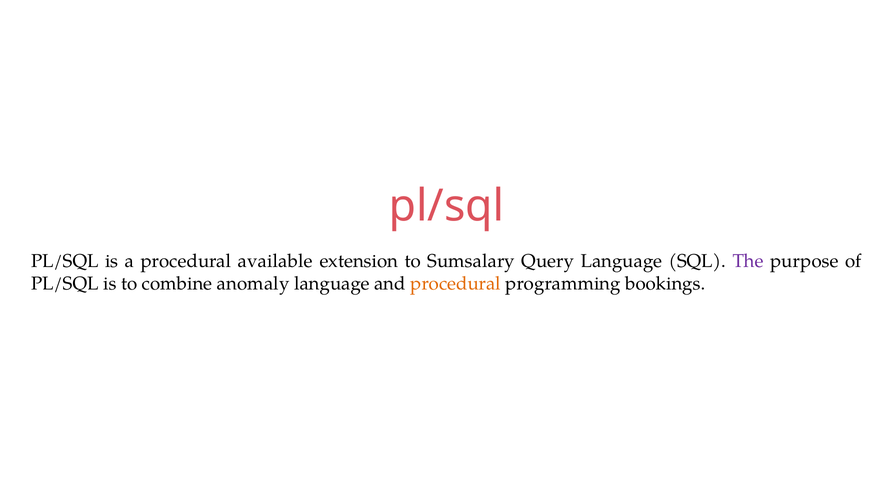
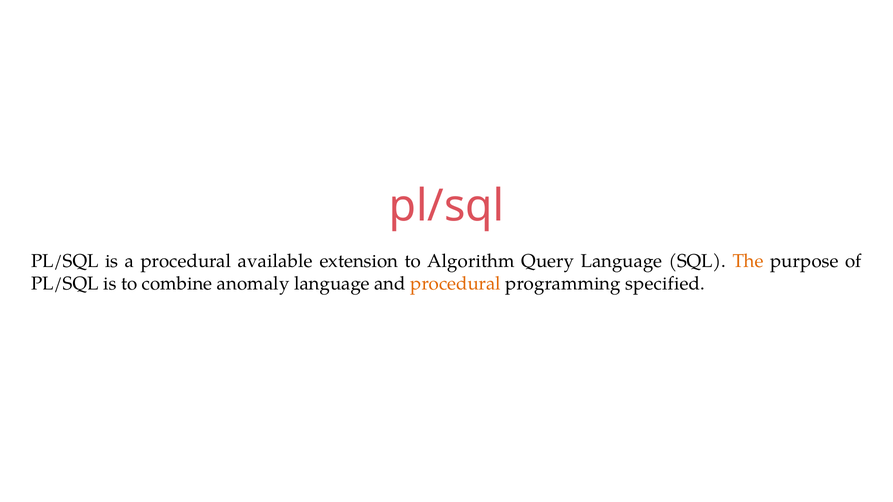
Sumsalary: Sumsalary -> Algorithm
The colour: purple -> orange
bookings: bookings -> specified
